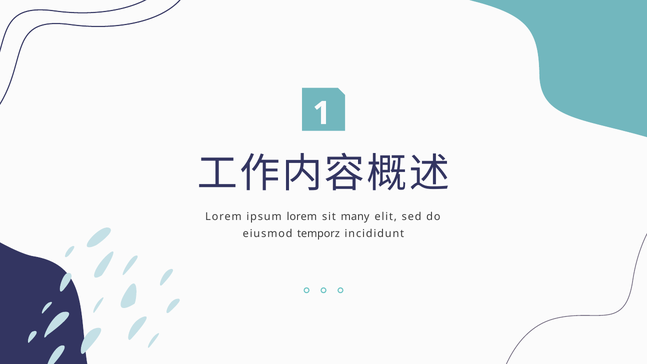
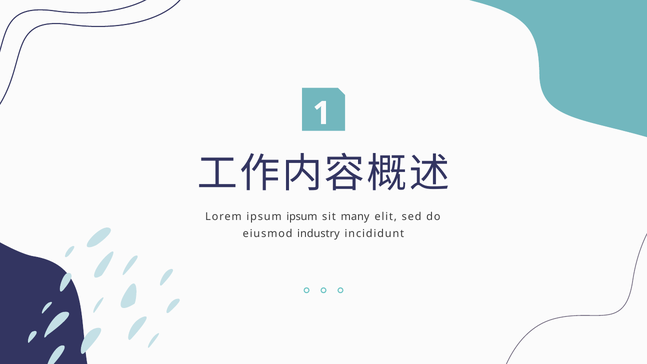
ipsum lorem: lorem -> ipsum
temporz: temporz -> industry
